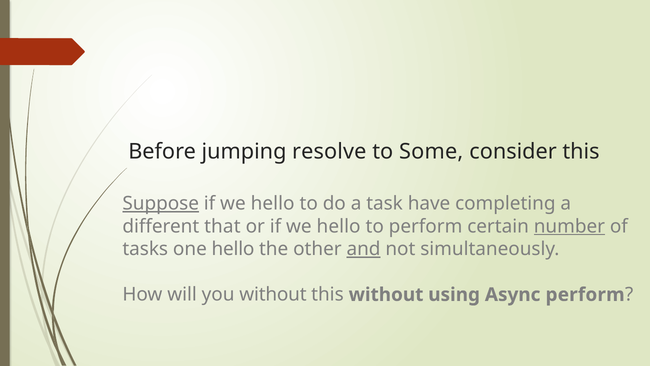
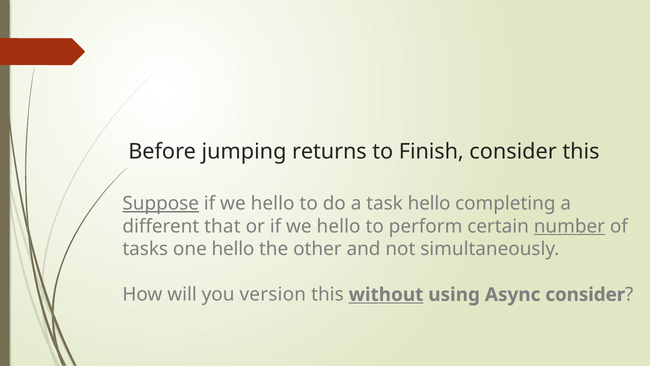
resolve: resolve -> returns
Some: Some -> Finish
task have: have -> hello
and underline: present -> none
you without: without -> version
without at (386, 294) underline: none -> present
Async perform: perform -> consider
